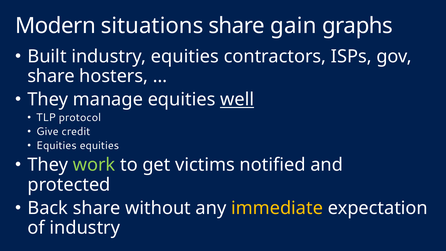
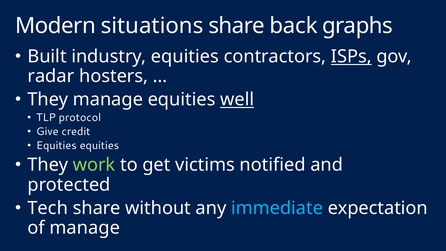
gain: gain -> back
ISPs underline: none -> present
share at (51, 76): share -> radar
Back: Back -> Tech
immediate colour: yellow -> light blue
of industry: industry -> manage
